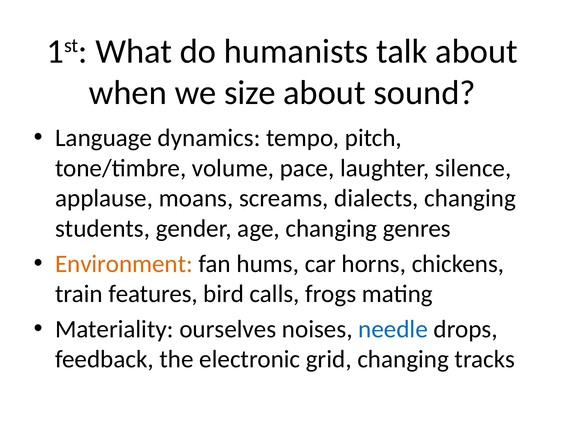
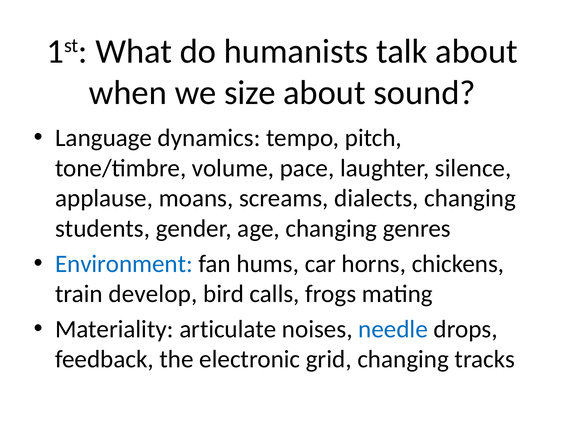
Environment colour: orange -> blue
features: features -> develop
ourselves: ourselves -> articulate
